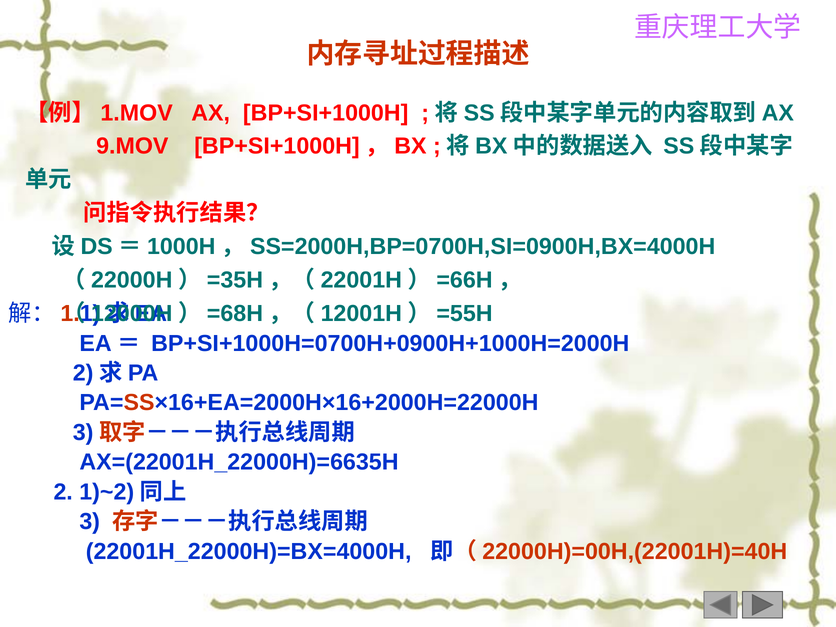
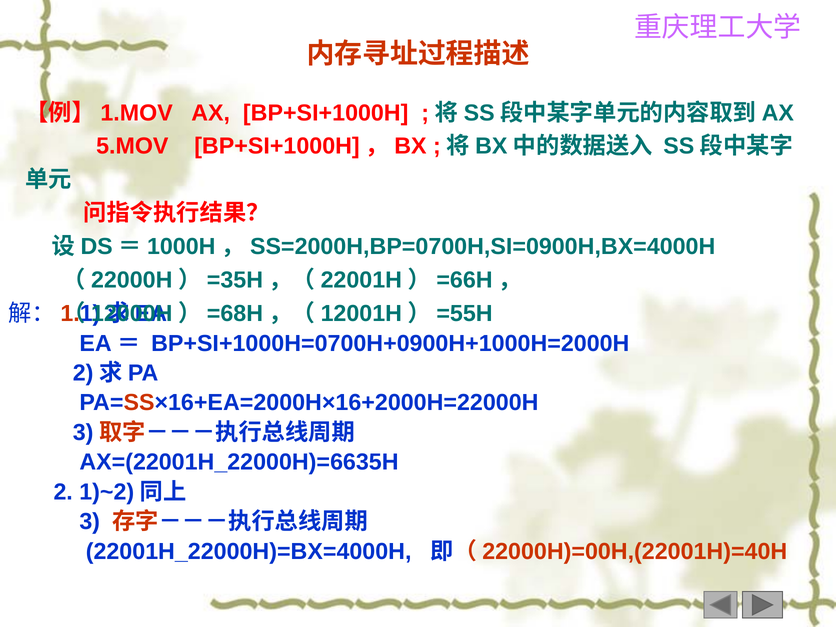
9.MOV: 9.MOV -> 5.MOV
